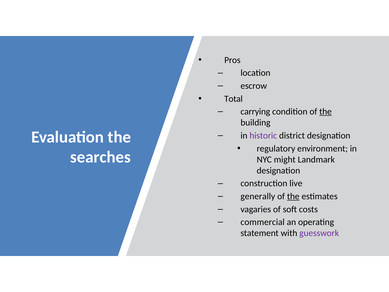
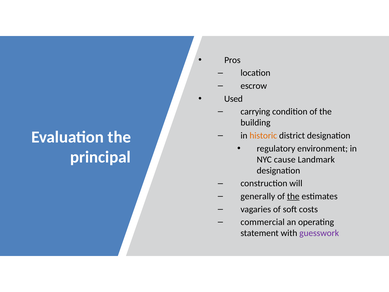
Total: Total -> Used
the at (325, 112) underline: present -> none
historic colour: purple -> orange
searches: searches -> principal
might: might -> cause
live: live -> will
